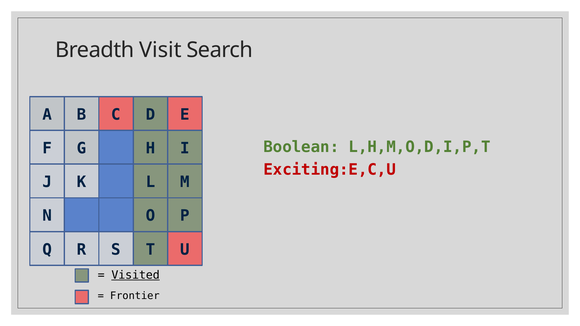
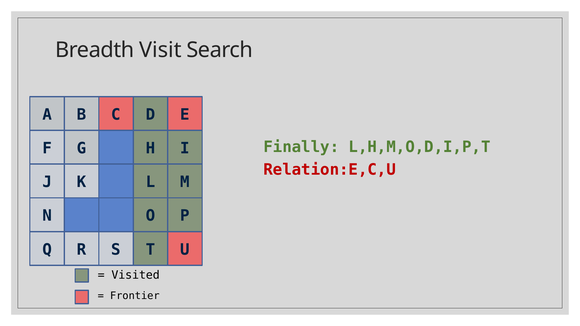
Boolean: Boolean -> Finally
Exciting:E,C,U: Exciting:E,C,U -> Relation:E,C,U
Visited underline: present -> none
